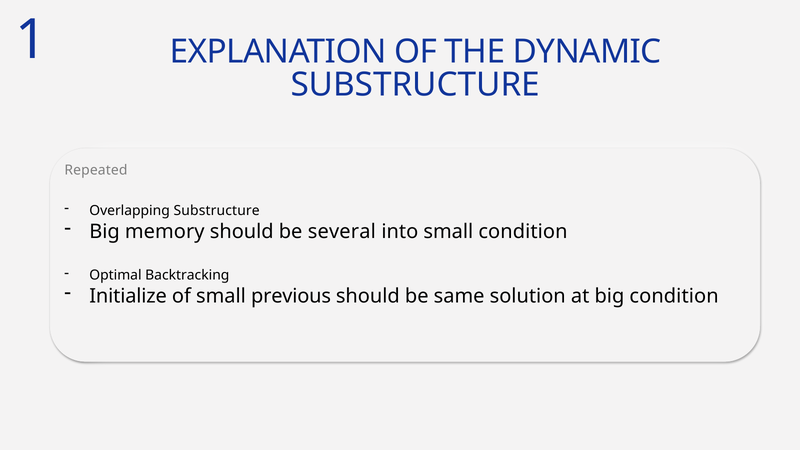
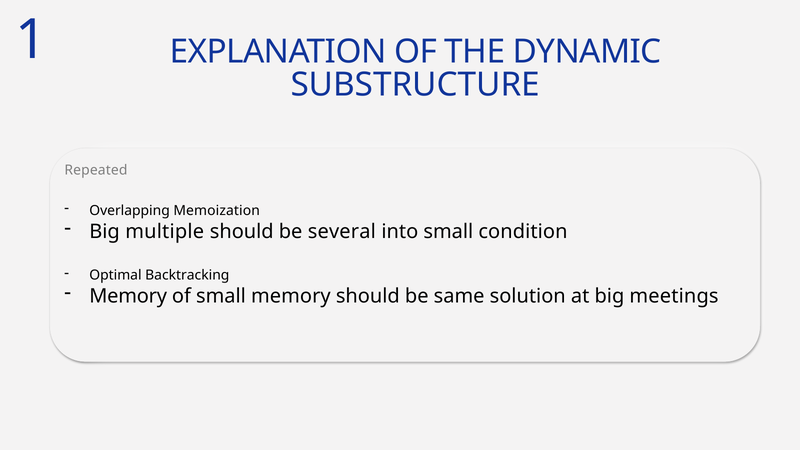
Overlapping Substructure: Substructure -> Memoization
memory: memory -> multiple
Initialize at (128, 296): Initialize -> Memory
small previous: previous -> memory
big condition: condition -> meetings
